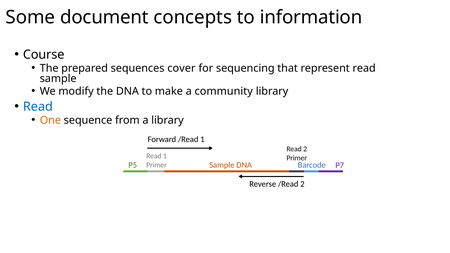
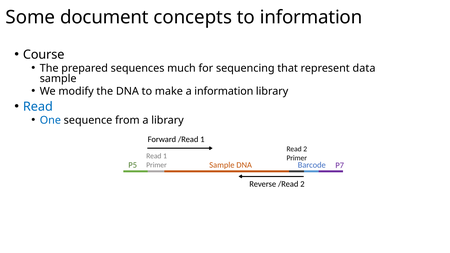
cover: cover -> much
represent read: read -> data
a community: community -> information
One colour: orange -> blue
